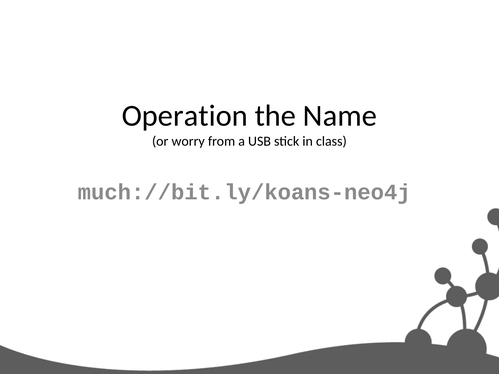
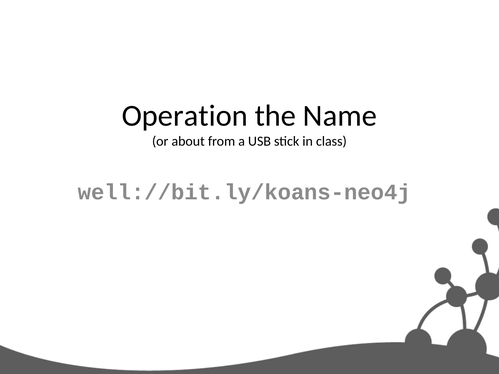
worry: worry -> about
much://bit.ly/koans-neo4j: much://bit.ly/koans-neo4j -> well://bit.ly/koans-neo4j
